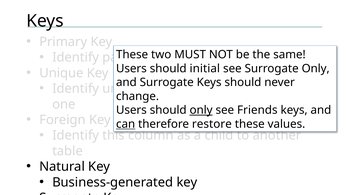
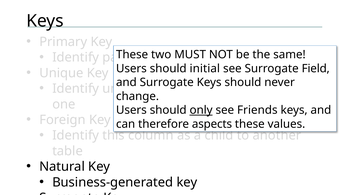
Surrogate Only: Only -> Field
can at (126, 124) underline: present -> none
restore: restore -> aspects
